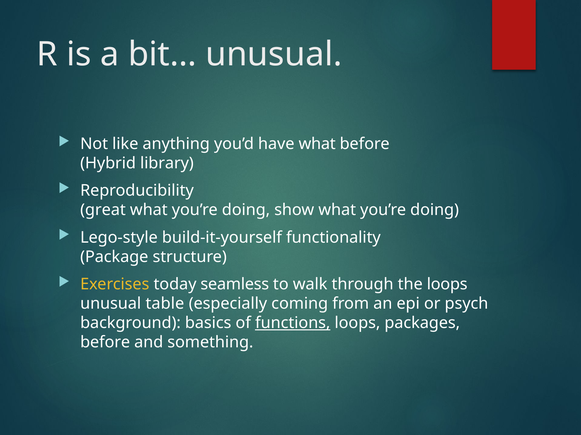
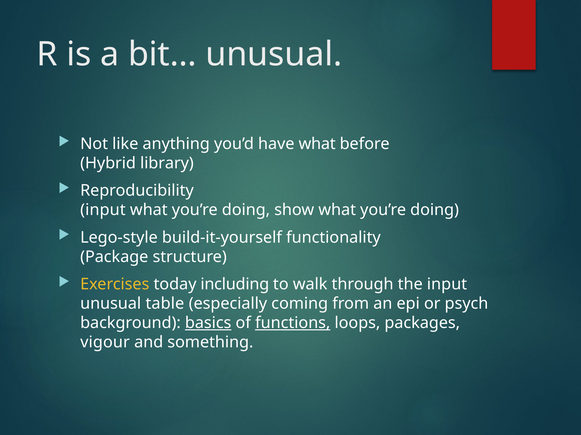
great at (103, 210): great -> input
seamless: seamless -> including
the loops: loops -> input
basics underline: none -> present
before at (105, 343): before -> vigour
